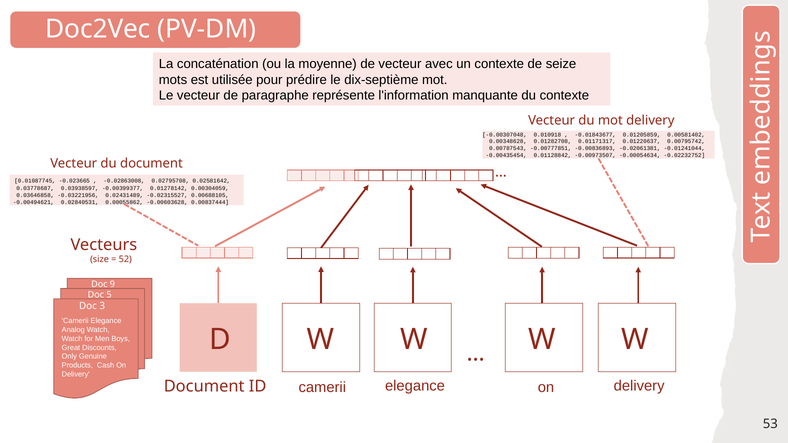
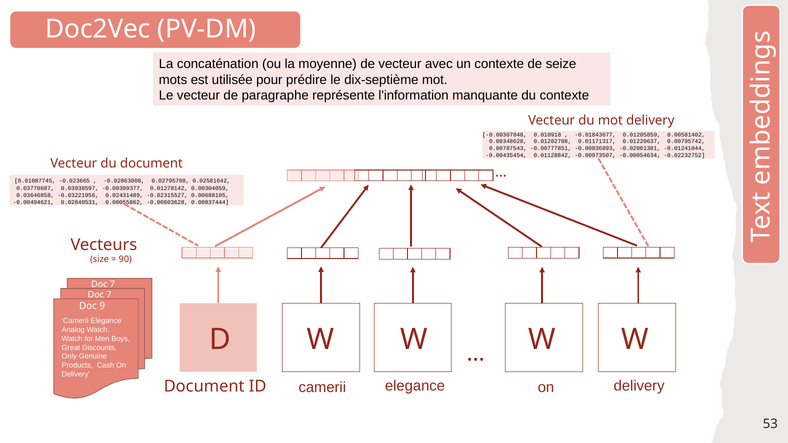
52: 52 -> 90
9 at (112, 284): 9 -> 7
5 at (109, 295): 5 -> 7
3: 3 -> 9
